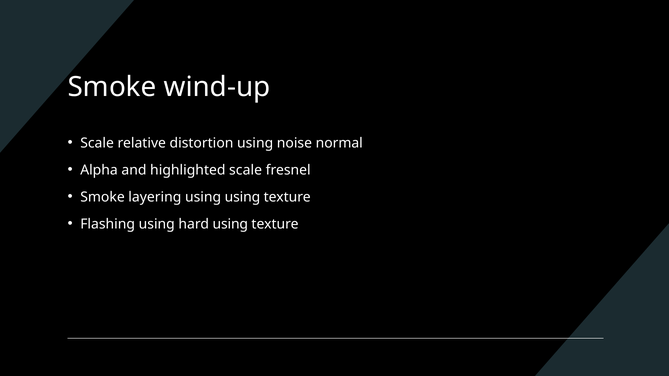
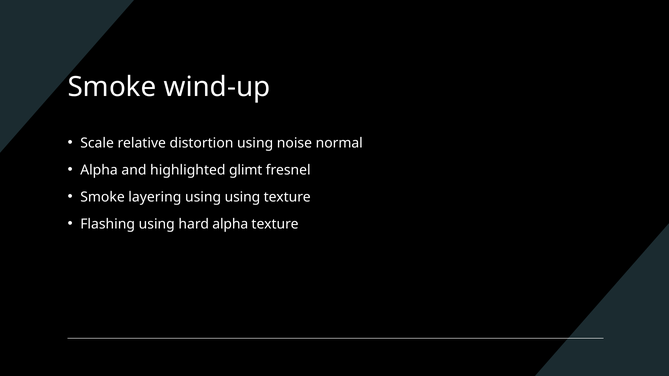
highlighted scale: scale -> glimt
hard using: using -> alpha
